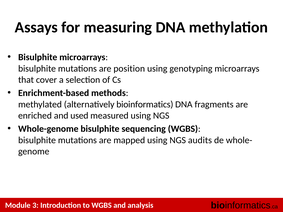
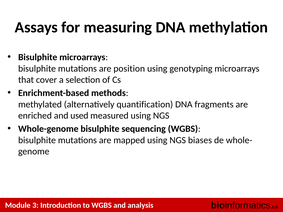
alternatively bioinformatics: bioinformatics -> quantification
audits: audits -> biases
